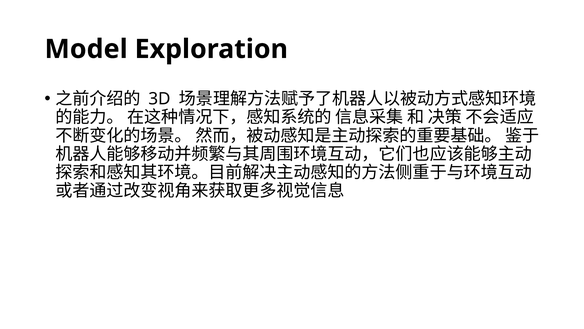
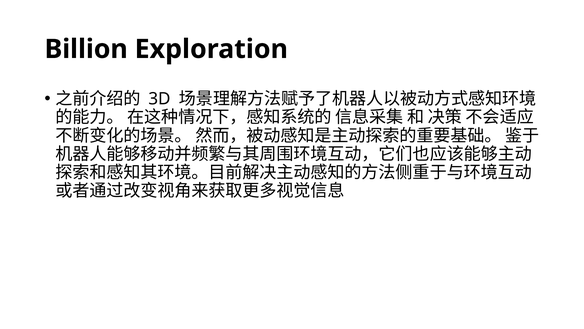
Model: Model -> Billion
